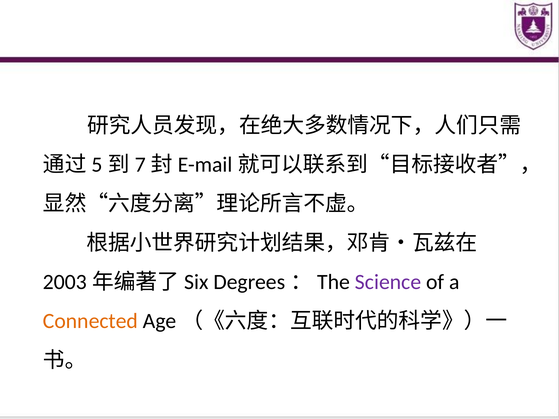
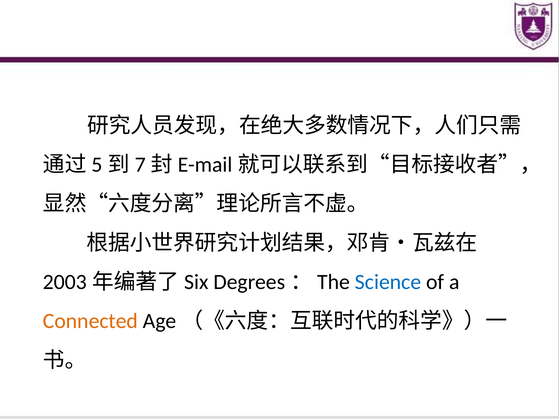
Science colour: purple -> blue
